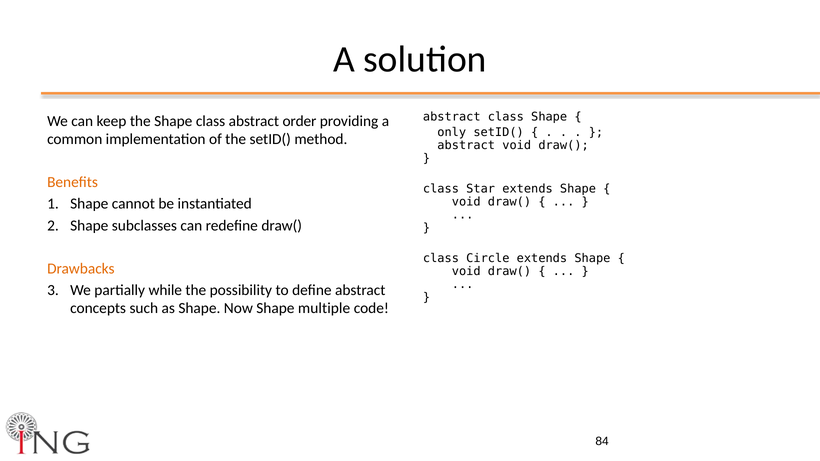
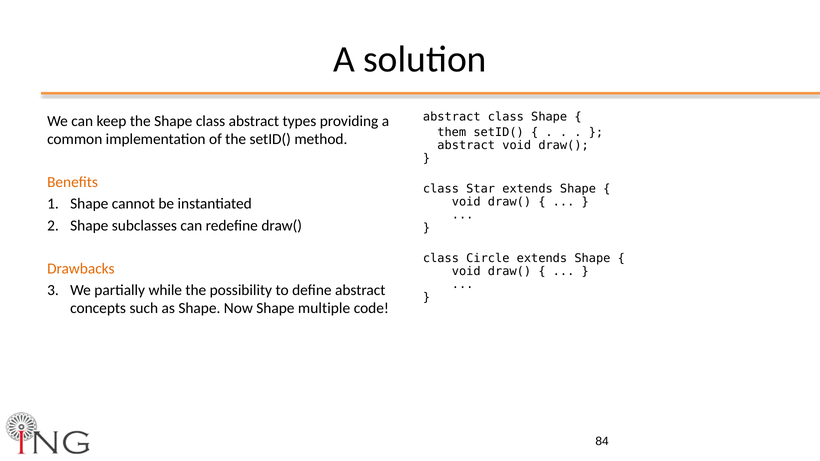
order: order -> types
only: only -> them
